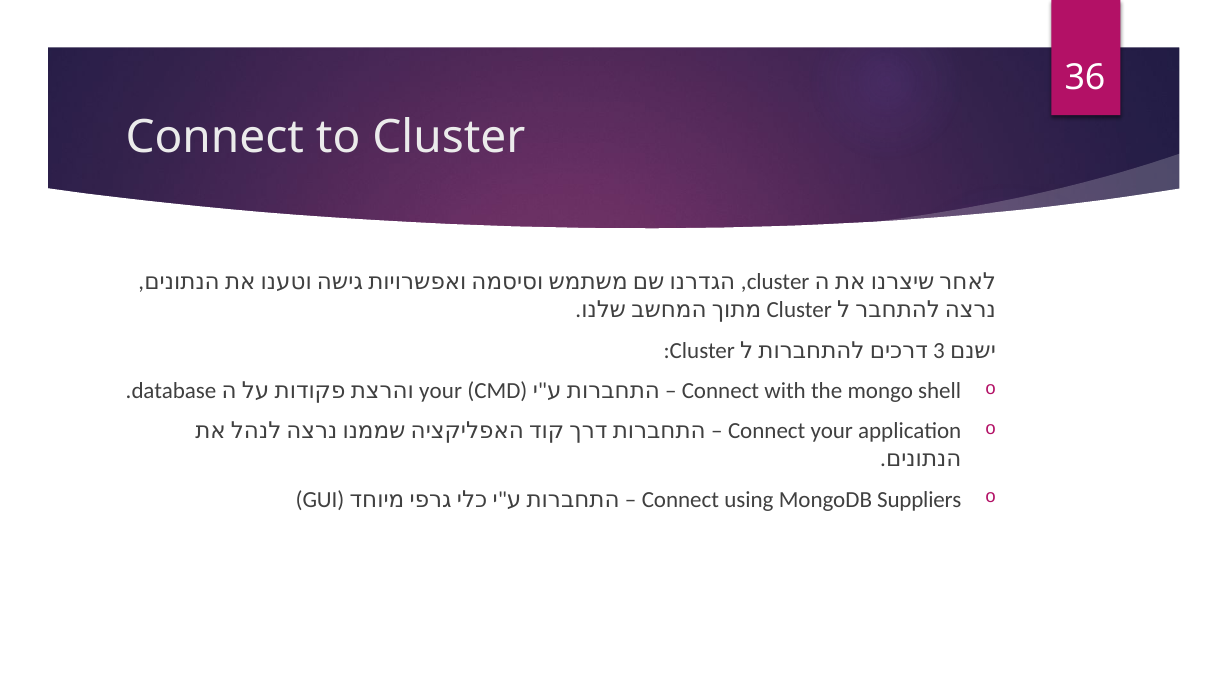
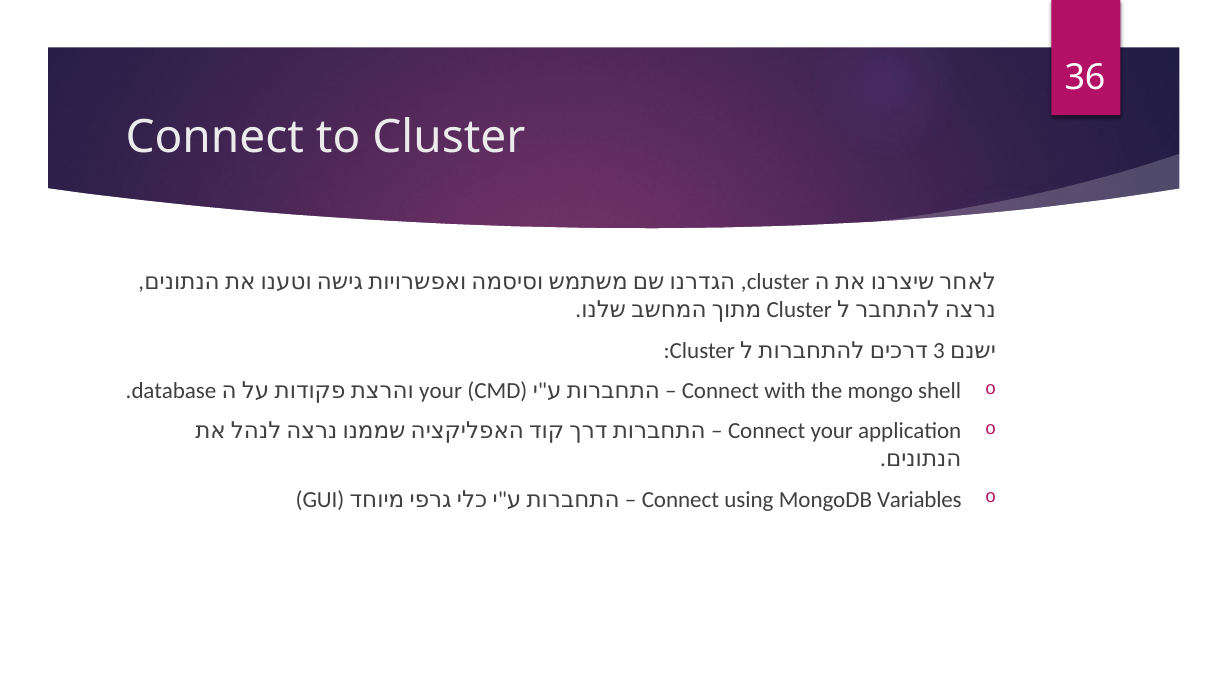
Suppliers: Suppliers -> Variables
